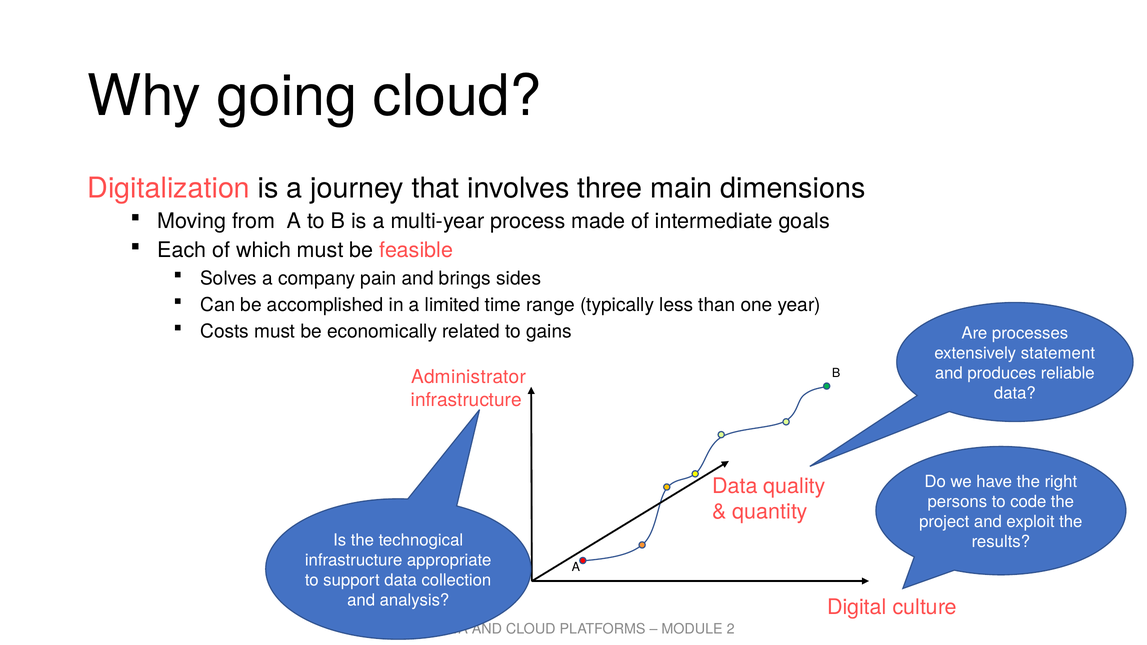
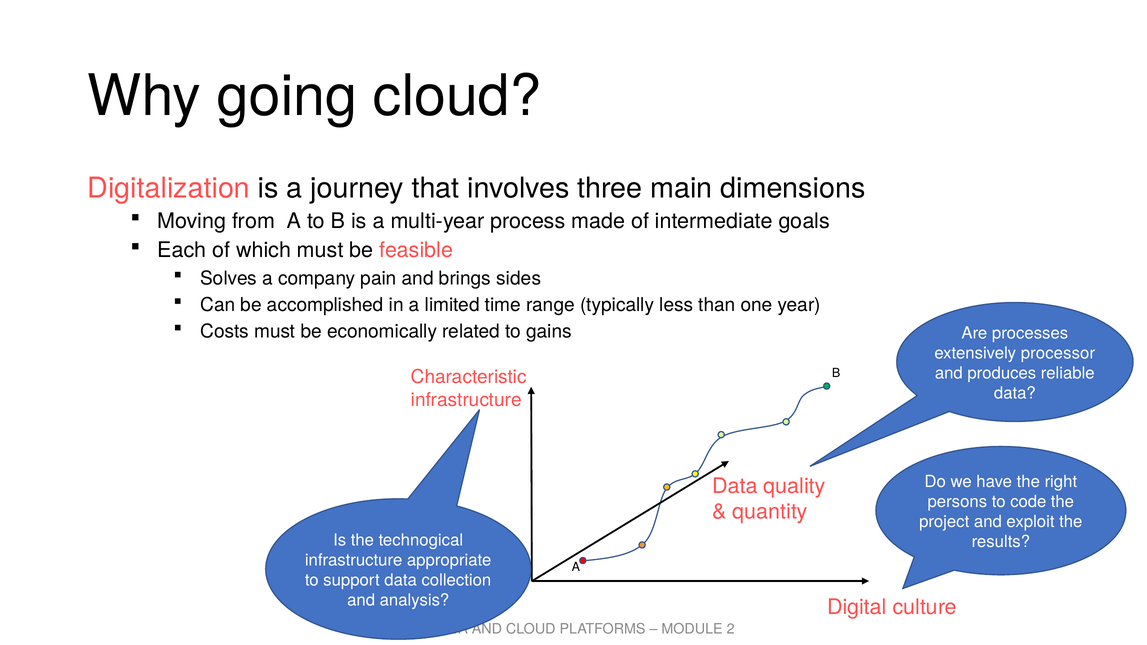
statement: statement -> processor
Administrator: Administrator -> Characteristic
